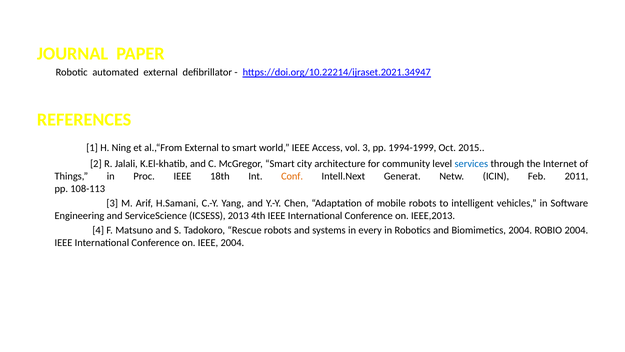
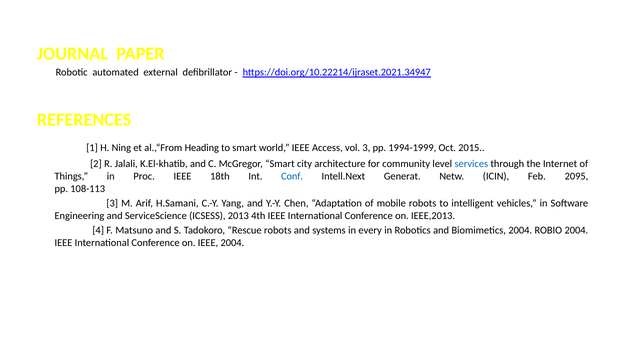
al.,“From External: External -> Heading
Conf colour: orange -> blue
2011: 2011 -> 2095
